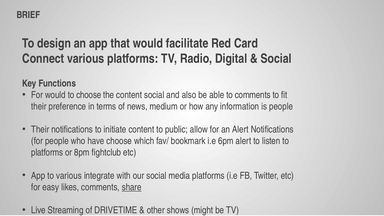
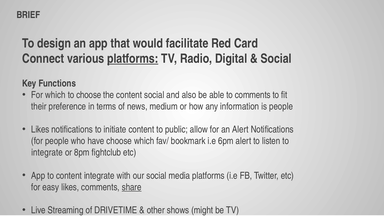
platforms at (133, 59) underline: none -> present
For would: would -> which
Their at (40, 130): Their -> Likes
platforms at (47, 153): platforms -> integrate
to various: various -> content
